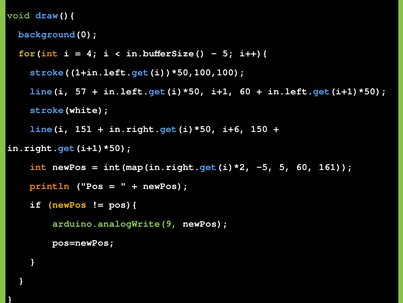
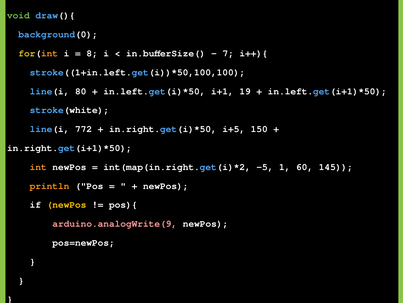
4: 4 -> 8
5 at (228, 53): 5 -> 7
57: 57 -> 80
i+1 60: 60 -> 19
151: 151 -> 772
i+6: i+6 -> i+5
-5 5: 5 -> 1
161: 161 -> 145
arduino.analogWrite(9 colour: light green -> pink
